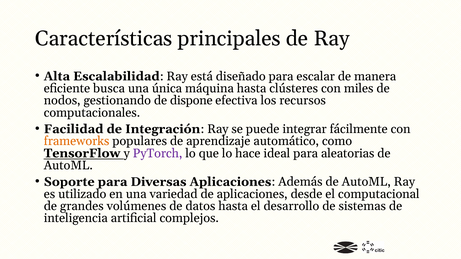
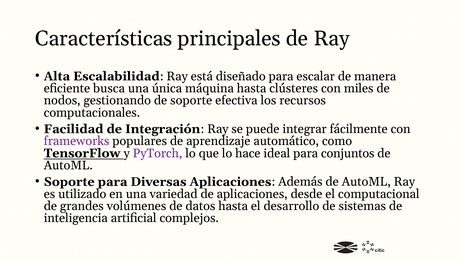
de dispone: dispone -> soporte
frameworks colour: orange -> purple
aleatorias: aleatorias -> conjuntos
